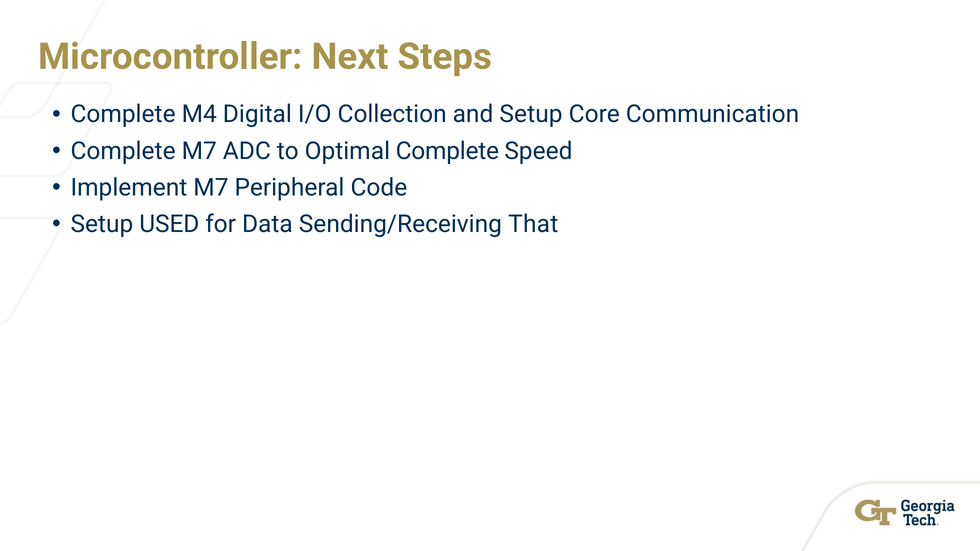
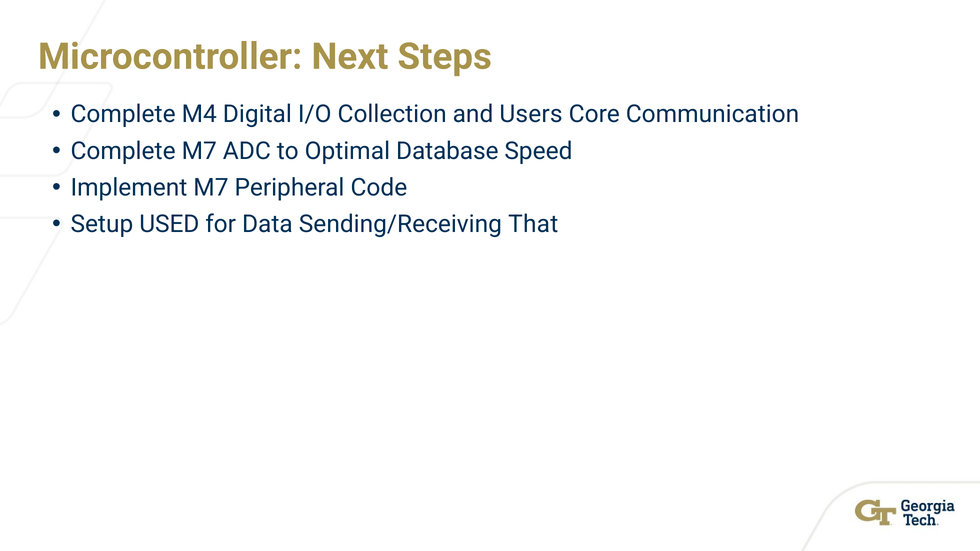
and Setup: Setup -> Users
Optimal Complete: Complete -> Database
